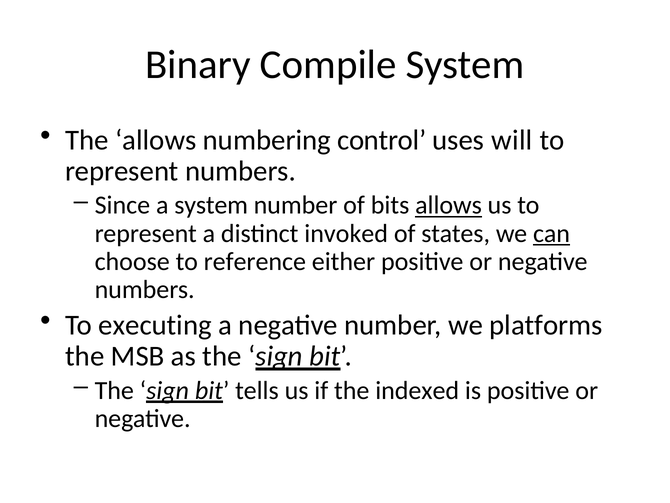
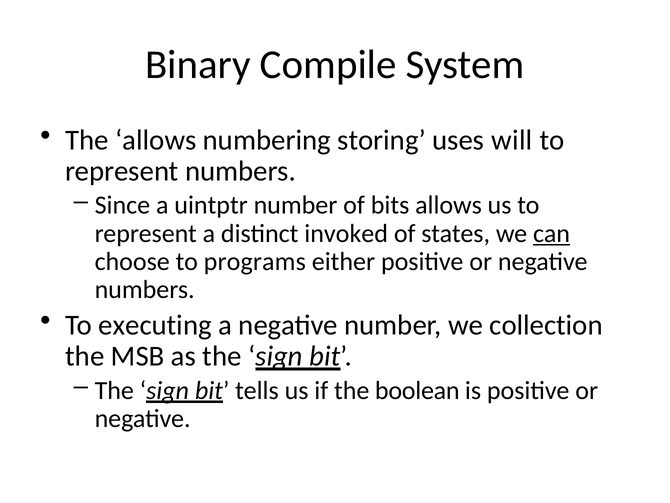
control: control -> storing
a system: system -> uintptr
allows at (449, 205) underline: present -> none
reference: reference -> programs
platforms: platforms -> collection
indexed: indexed -> boolean
